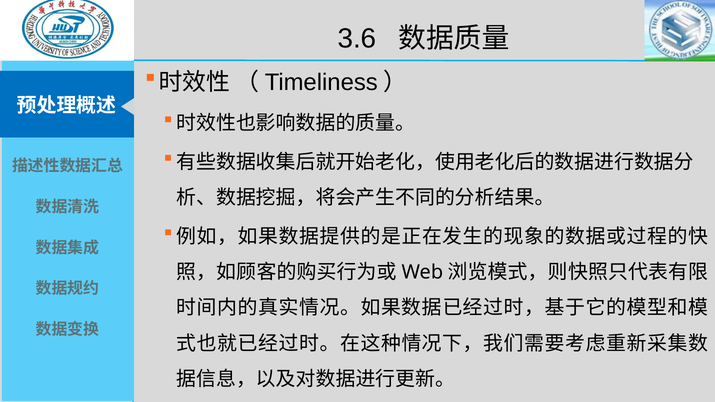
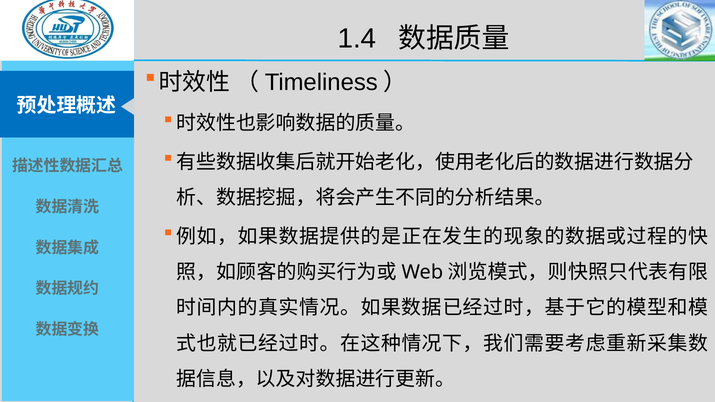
3.6: 3.6 -> 1.4
